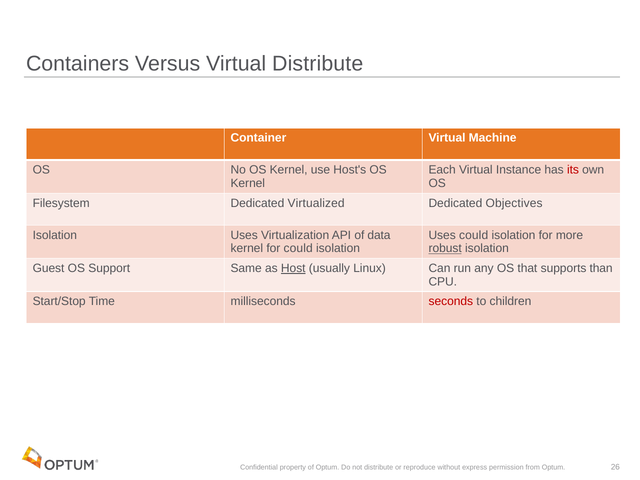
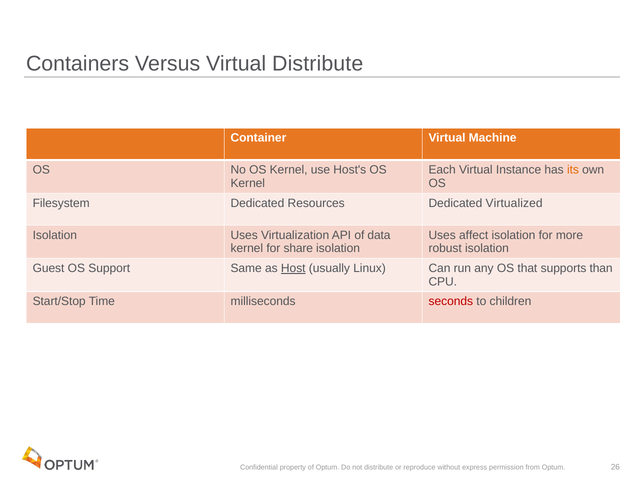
its colour: red -> orange
Virtualized: Virtualized -> Resources
Objectives: Objectives -> Virtualized
Uses could: could -> affect
for could: could -> share
robust underline: present -> none
